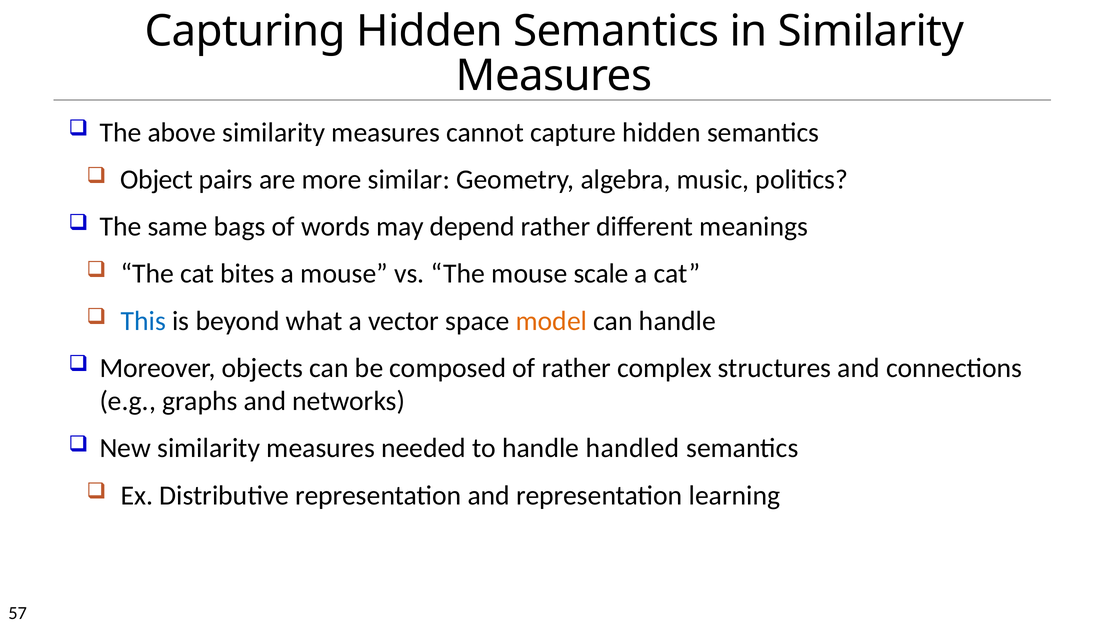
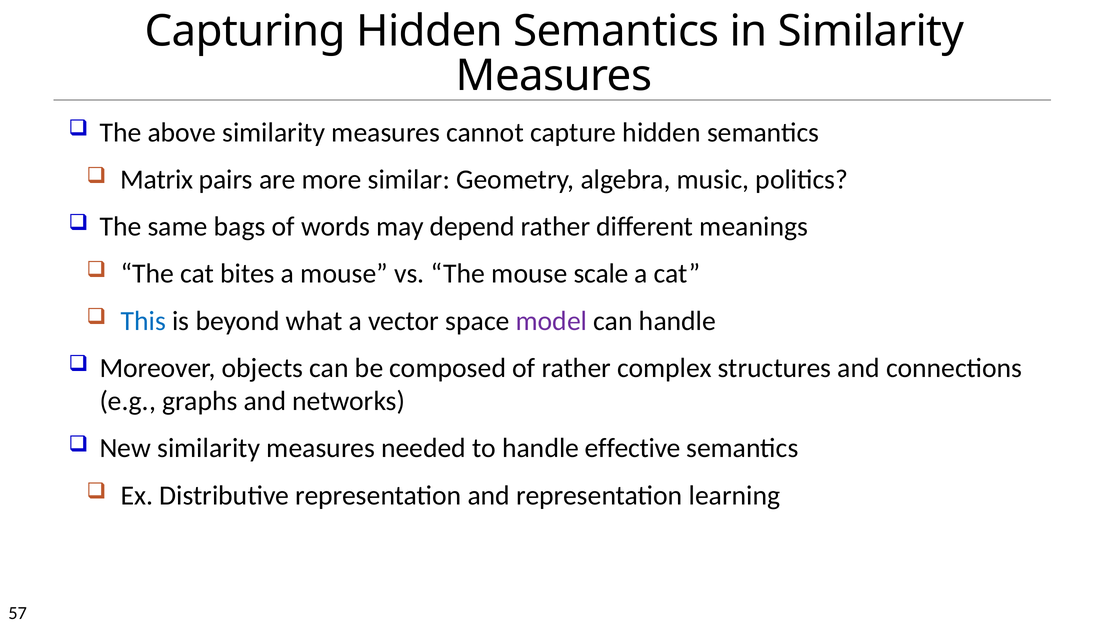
Object: Object -> Matrix
model colour: orange -> purple
handled: handled -> effective
